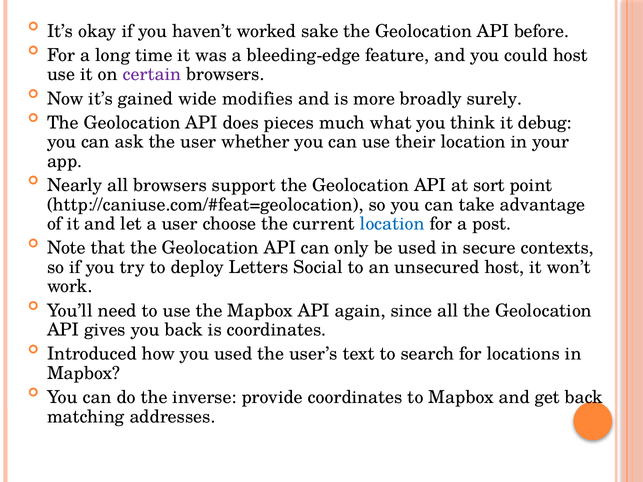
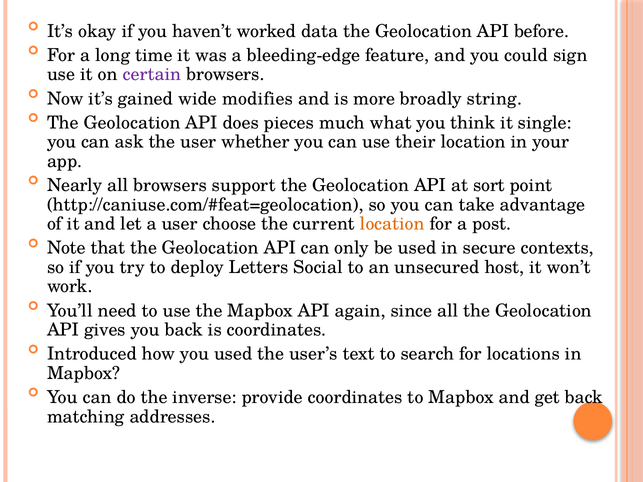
sake: sake -> data
could host: host -> sign
surely: surely -> string
debug: debug -> single
location at (392, 224) colour: blue -> orange
